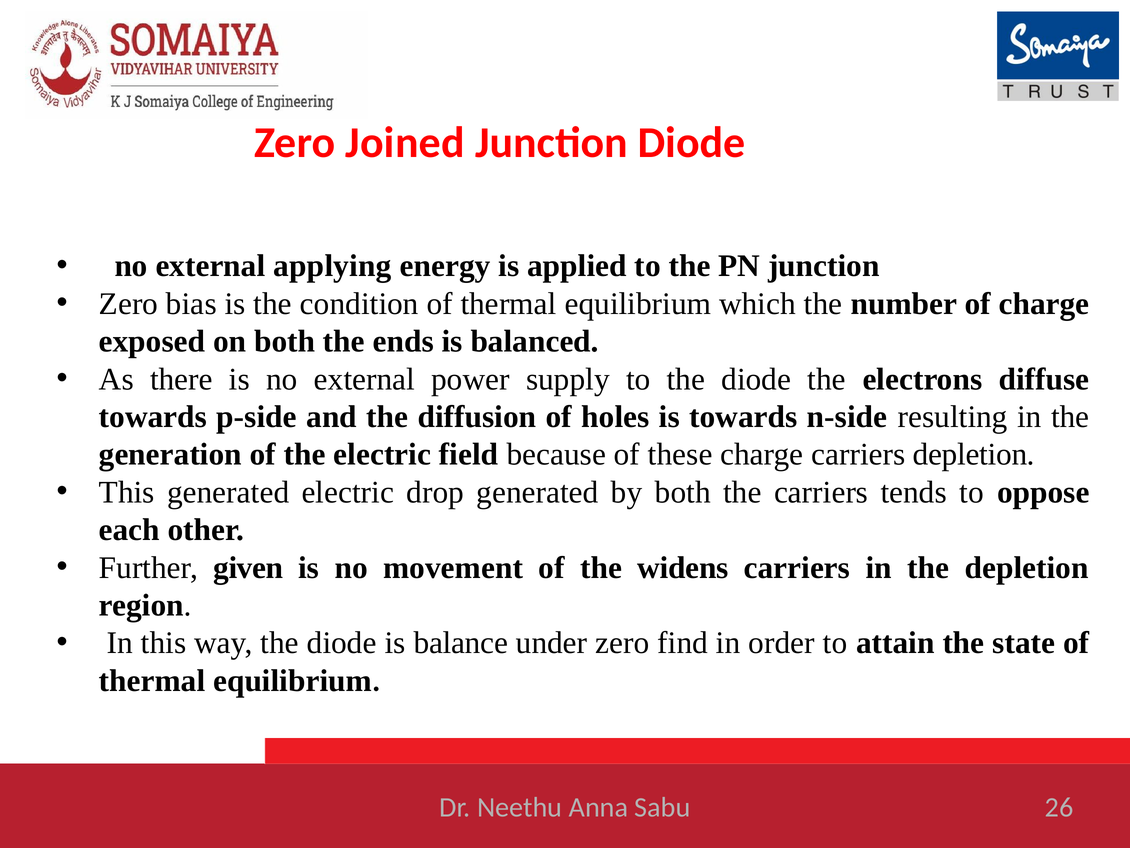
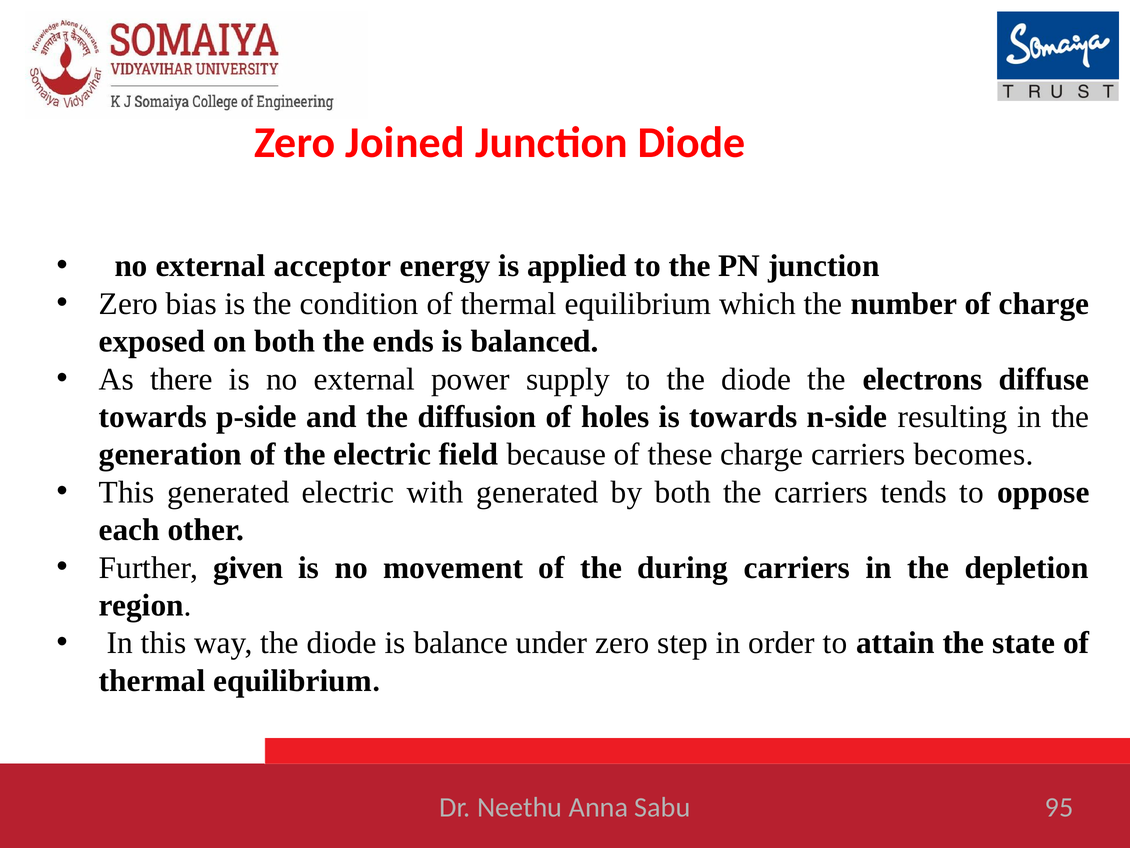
applying: applying -> acceptor
carriers depletion: depletion -> becomes
drop: drop -> with
widens: widens -> during
find: find -> step
26: 26 -> 95
